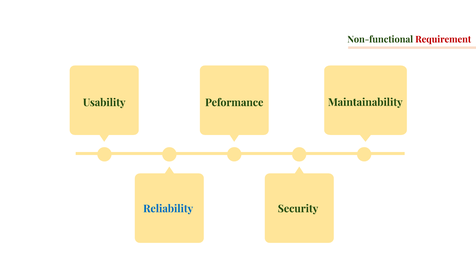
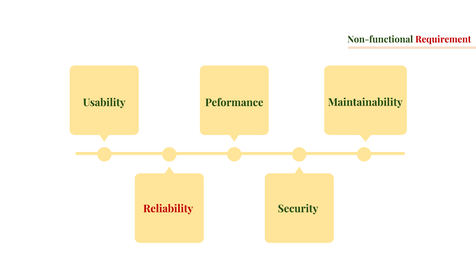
Reliability colour: blue -> red
